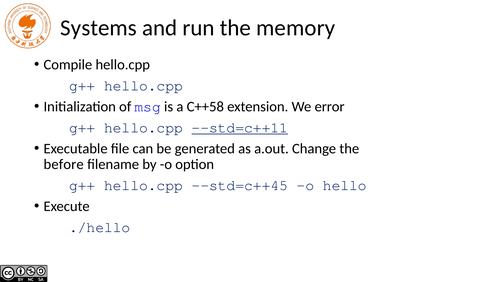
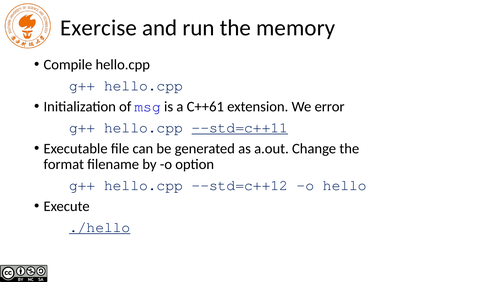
Systems: Systems -> Exercise
C++58: C++58 -> C++61
before: before -> format
--std=c++45: --std=c++45 -> --std=c++12
./hello underline: none -> present
